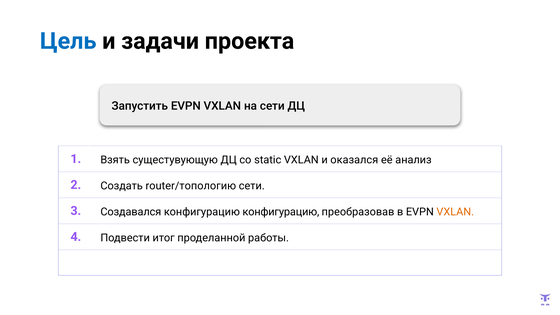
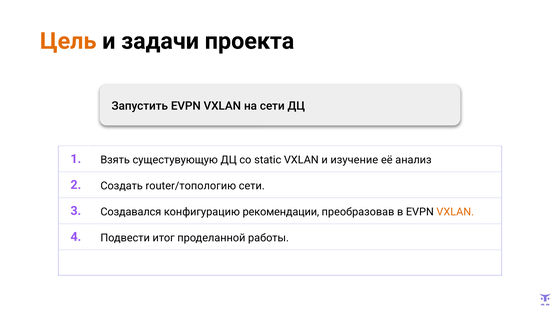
Цель colour: blue -> orange
оказался: оказался -> изучение
конфигурацию конфигурацию: конфигурацию -> рекомендации
